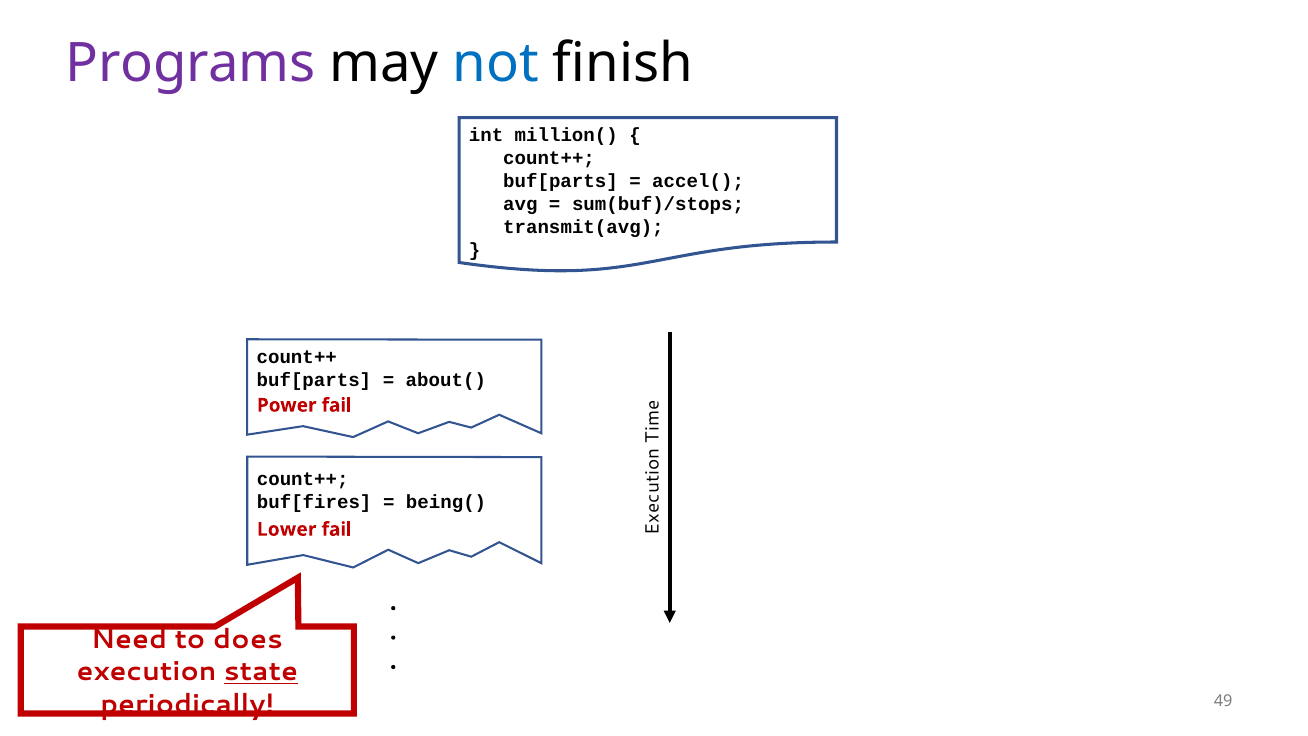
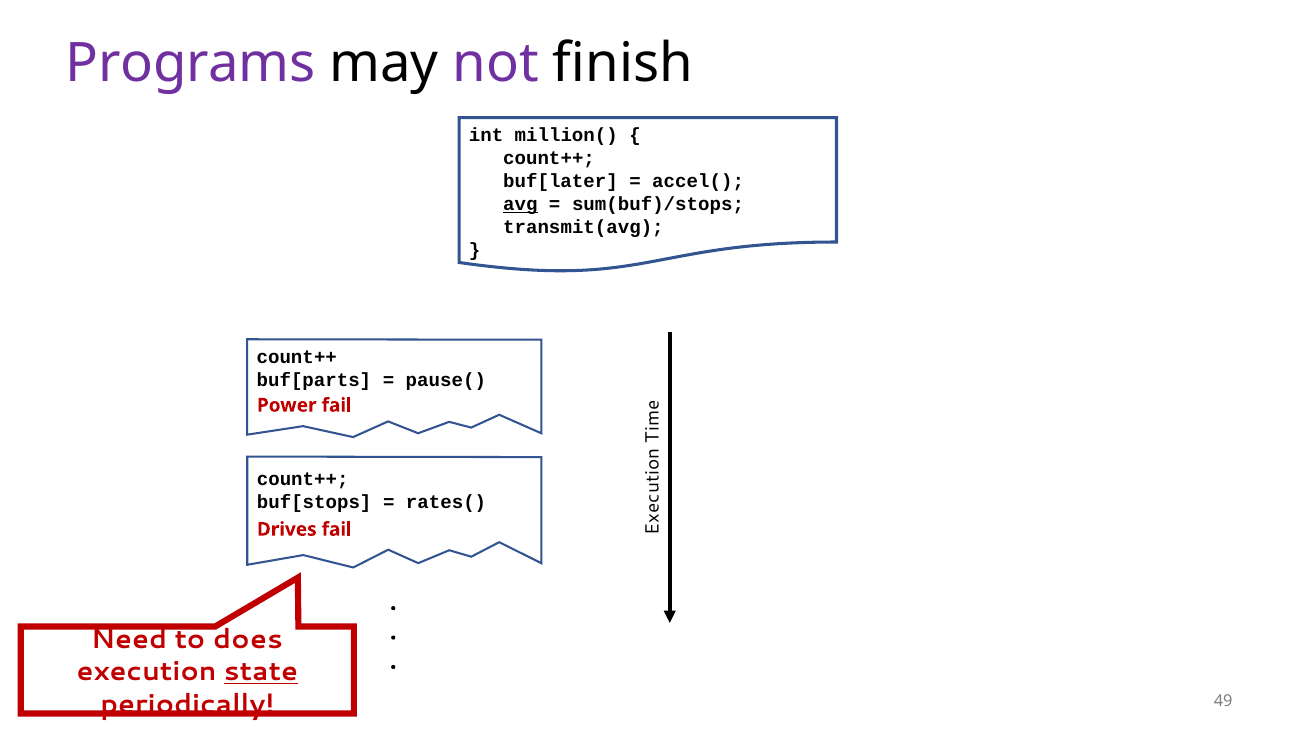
not colour: blue -> purple
buf[parts at (560, 181): buf[parts -> buf[later
avg underline: none -> present
about(: about( -> pause(
buf[fires: buf[fires -> buf[stops
being(: being( -> rates(
Lower: Lower -> Drives
